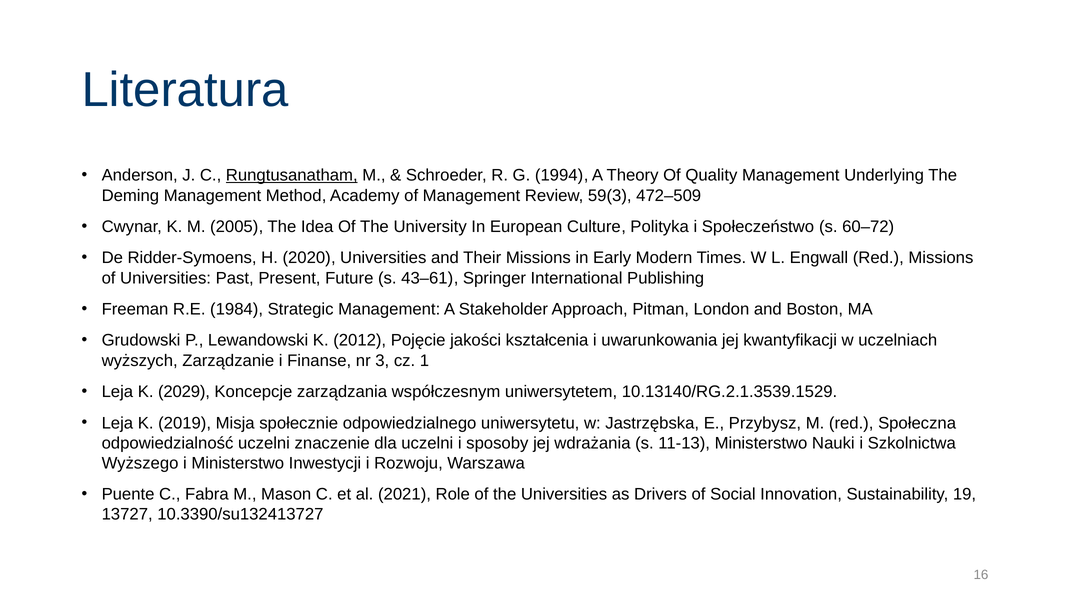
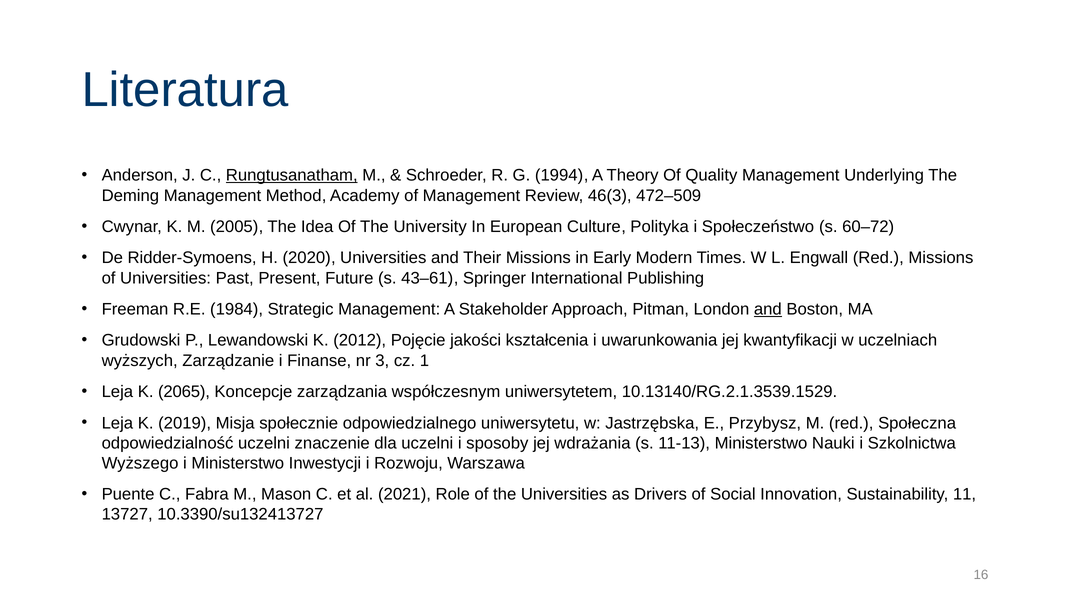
59(3: 59(3 -> 46(3
and at (768, 309) underline: none -> present
2029: 2029 -> 2065
19: 19 -> 11
